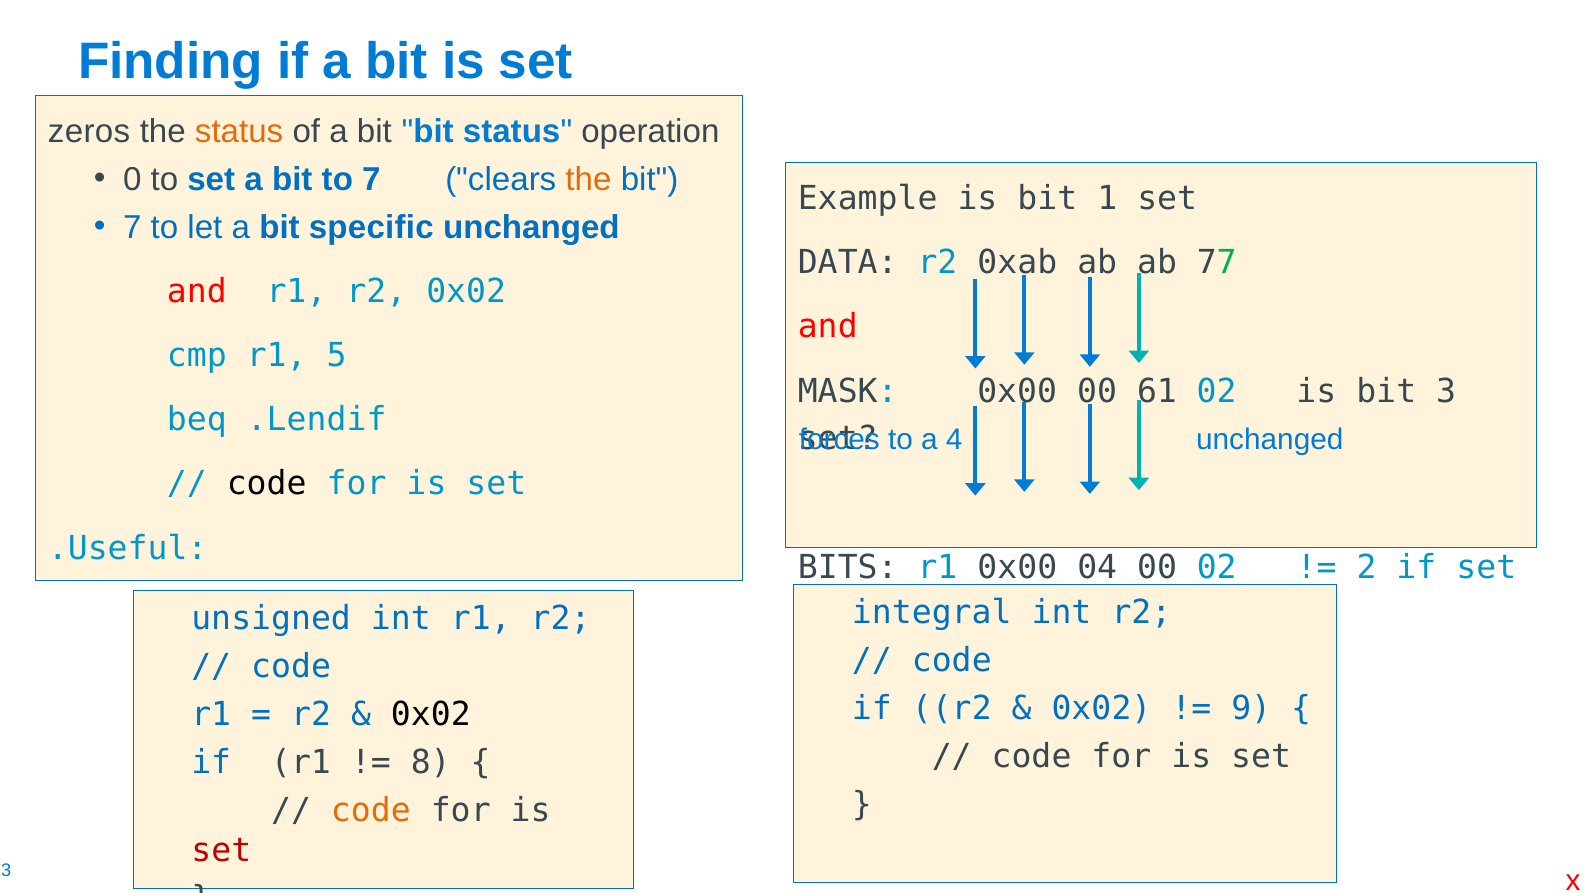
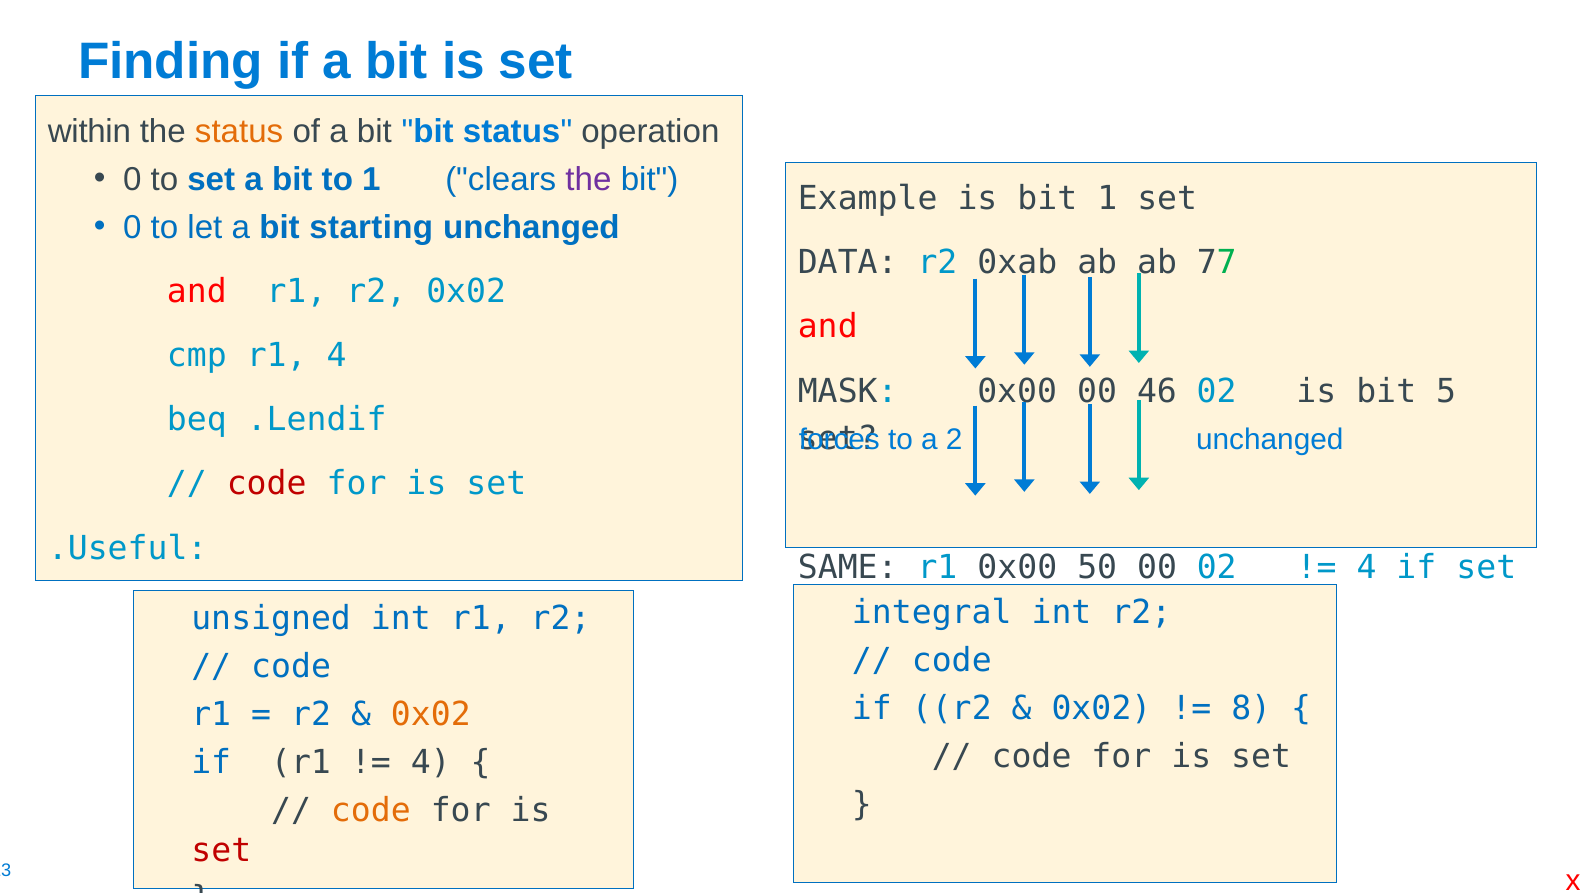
zeros: zeros -> within
to 7: 7 -> 1
the at (589, 179) colour: orange -> purple
7 at (132, 227): 7 -> 0
specific: specific -> starting
r1 5: 5 -> 4
61: 61 -> 46
3: 3 -> 5
4: 4 -> 2
code at (267, 484) colour: black -> red
BITS: BITS -> SAME
04: 04 -> 50
2 at (1367, 567): 2 -> 4
9: 9 -> 8
0x02 at (431, 715) colour: black -> orange
8 at (431, 763): 8 -> 4
